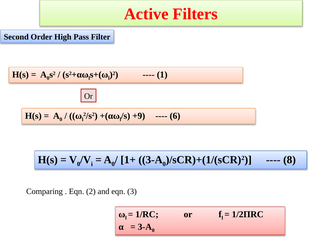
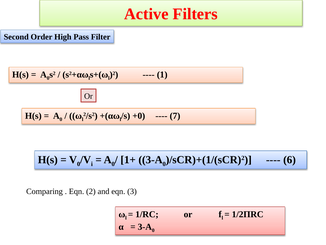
+9: +9 -> +0
6: 6 -> 7
8: 8 -> 6
